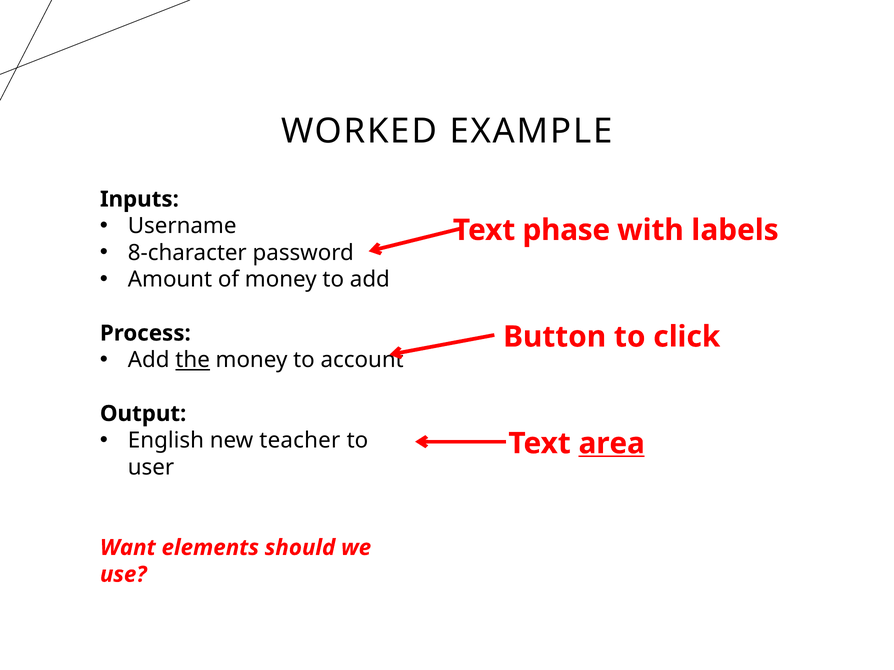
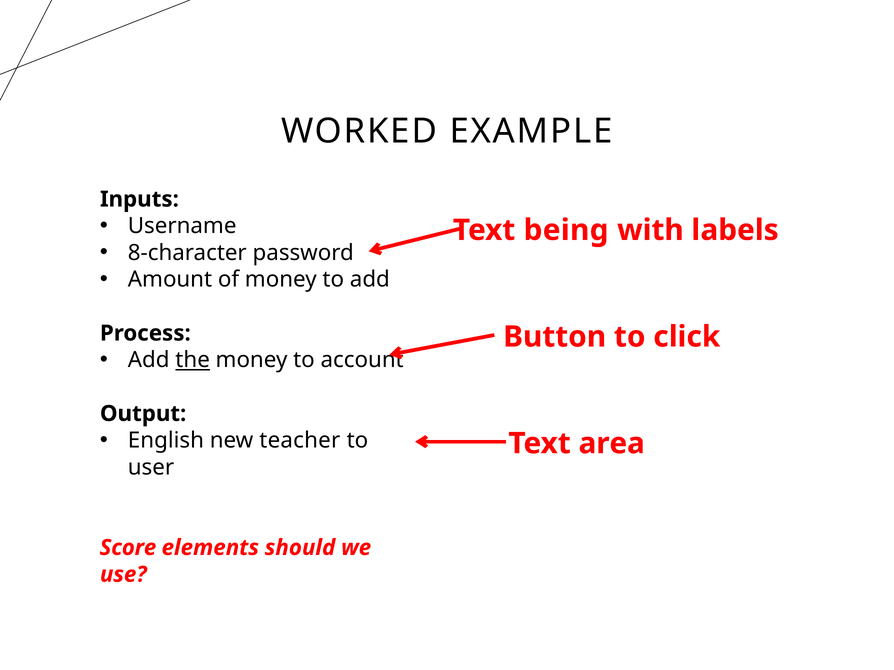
phase: phase -> being
area underline: present -> none
Want: Want -> Score
